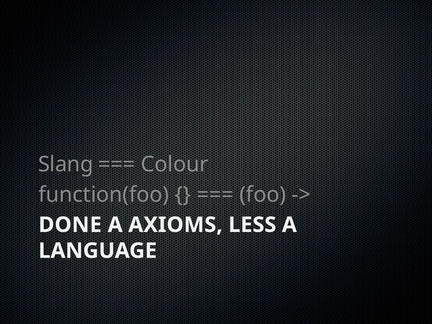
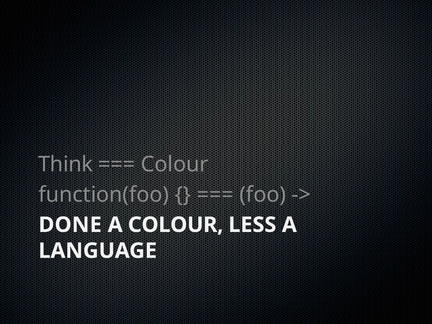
Slang: Slang -> Think
A AXIOMS: AXIOMS -> COLOUR
